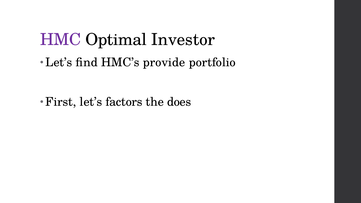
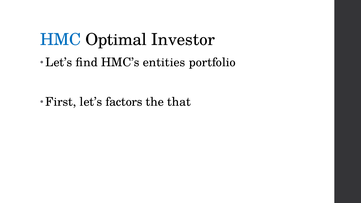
HMC colour: purple -> blue
provide: provide -> entities
does: does -> that
